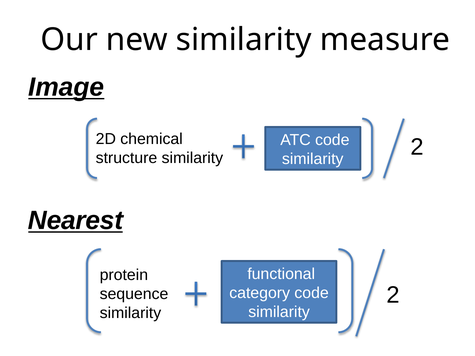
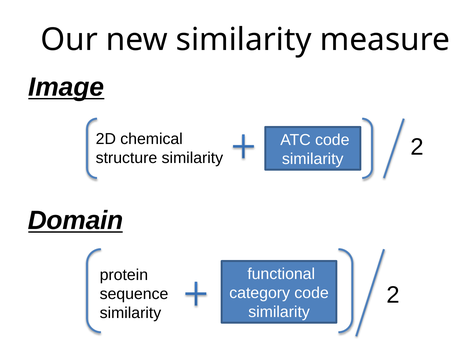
Nearest: Nearest -> Domain
